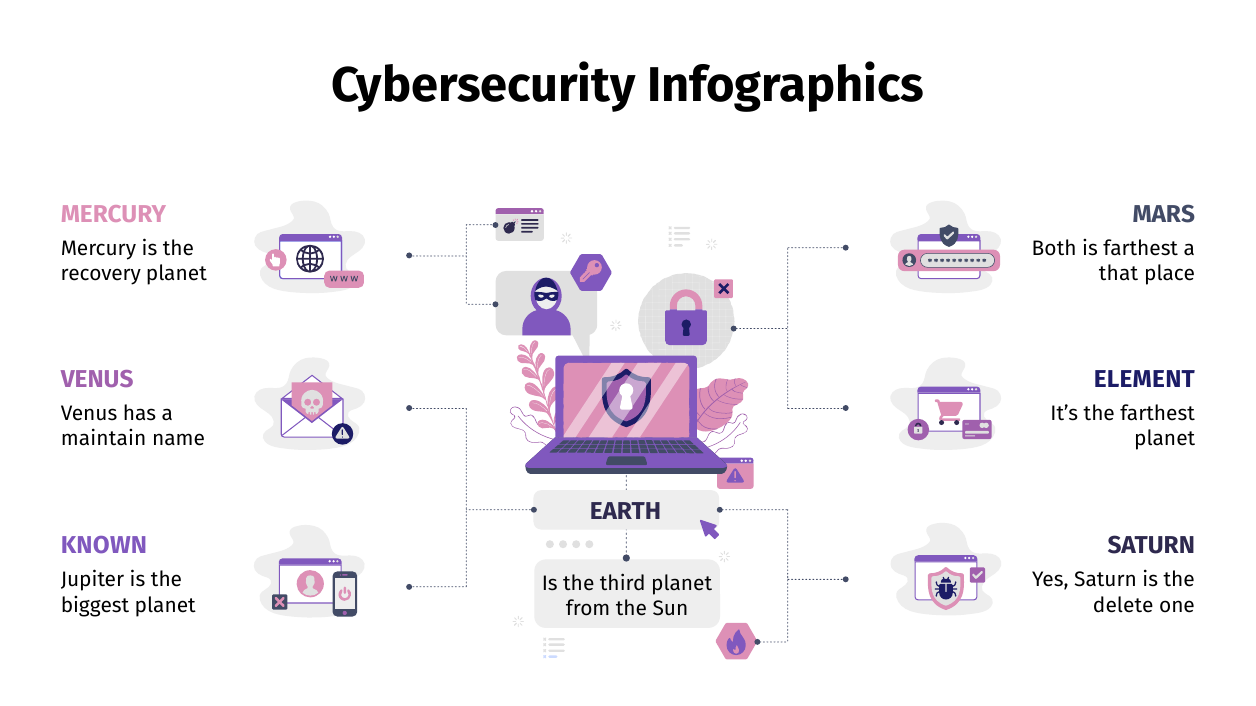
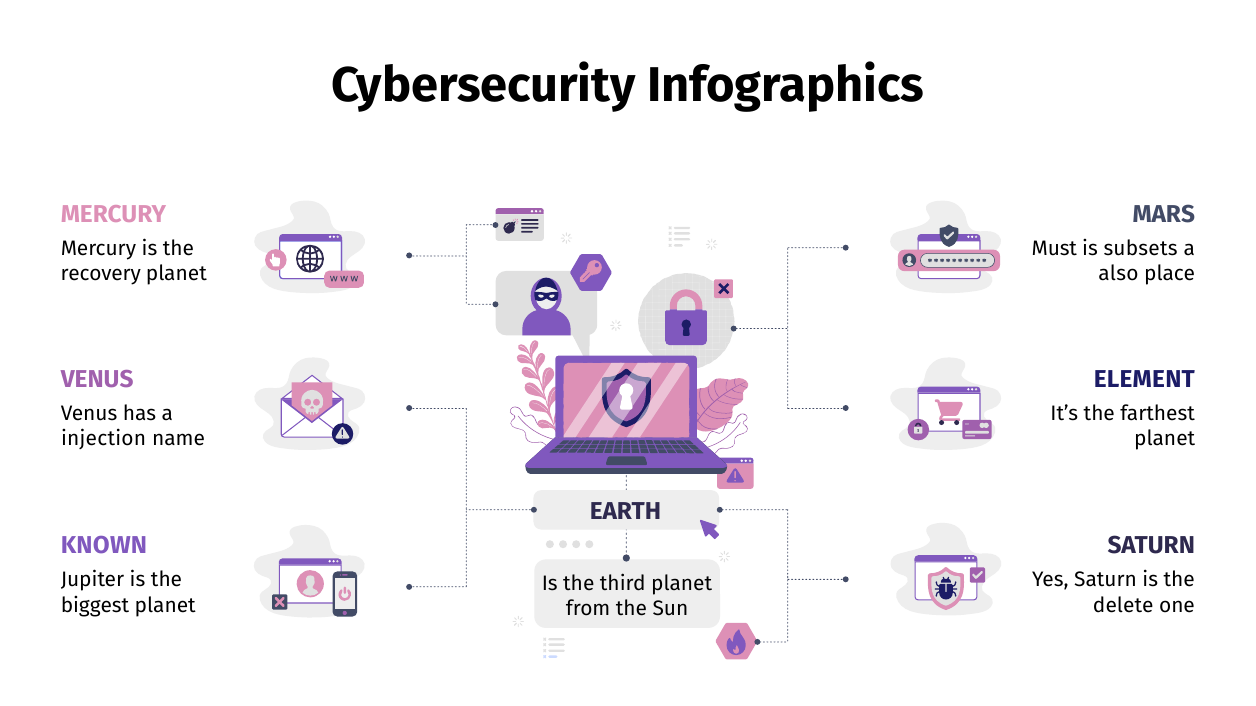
Both: Both -> Must
is farthest: farthest -> subsets
that: that -> also
maintain: maintain -> injection
